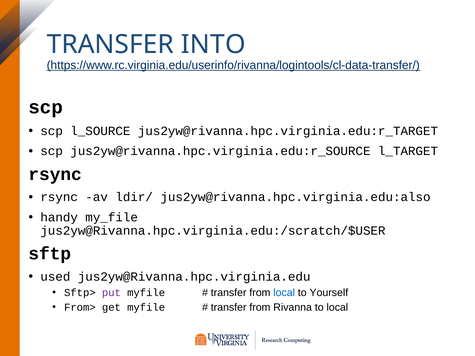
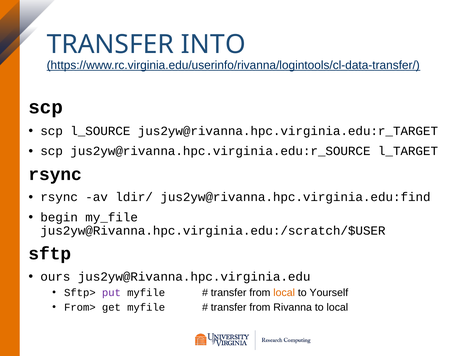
jus2yw@rivanna.hpc.virginia.edu:also: jus2yw@rivanna.hpc.virginia.edu:also -> jus2yw@rivanna.hpc.virginia.edu:find
handy: handy -> begin
used: used -> ours
local at (284, 293) colour: blue -> orange
